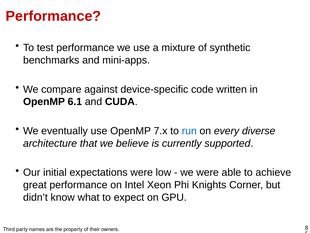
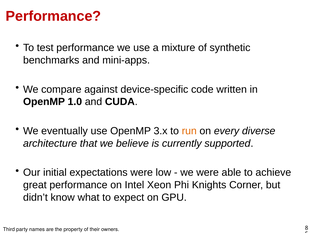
6.1: 6.1 -> 1.0
7.x: 7.x -> 3.x
run colour: blue -> orange
